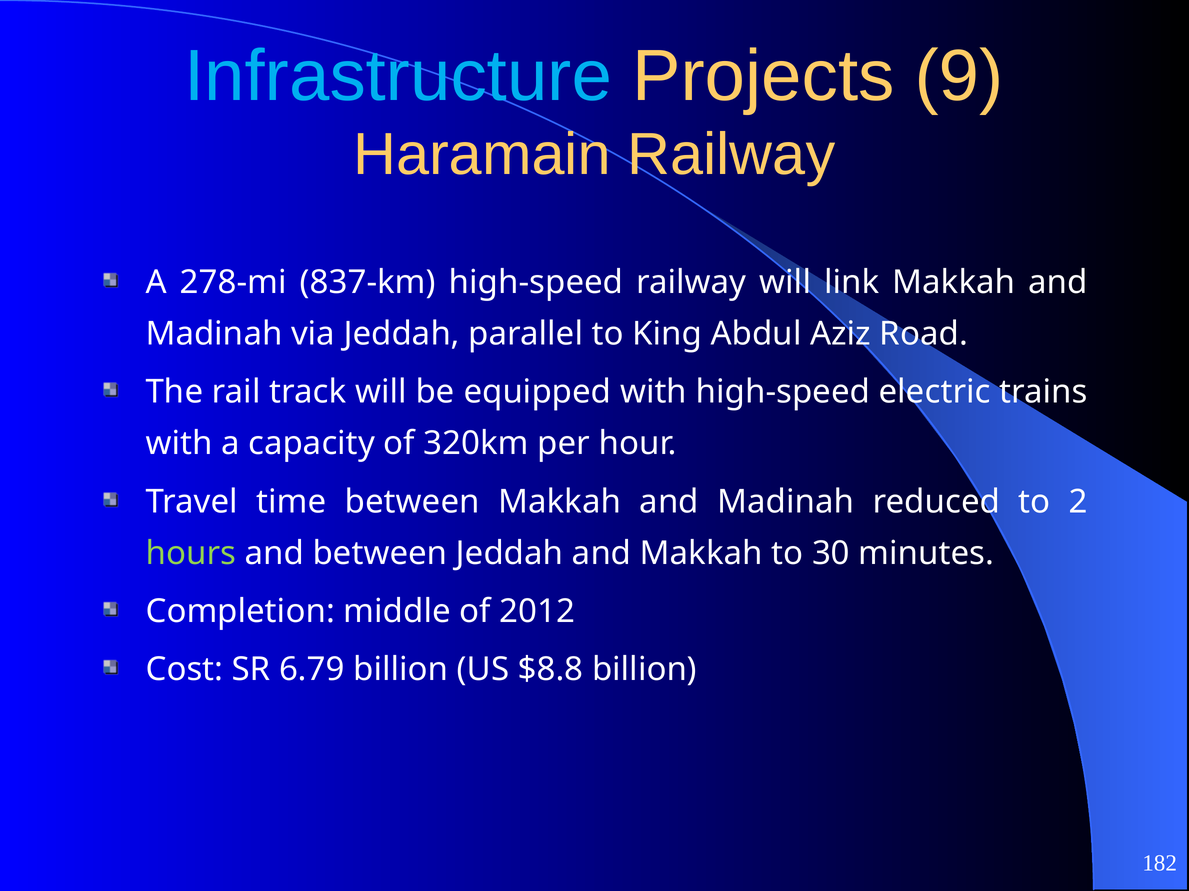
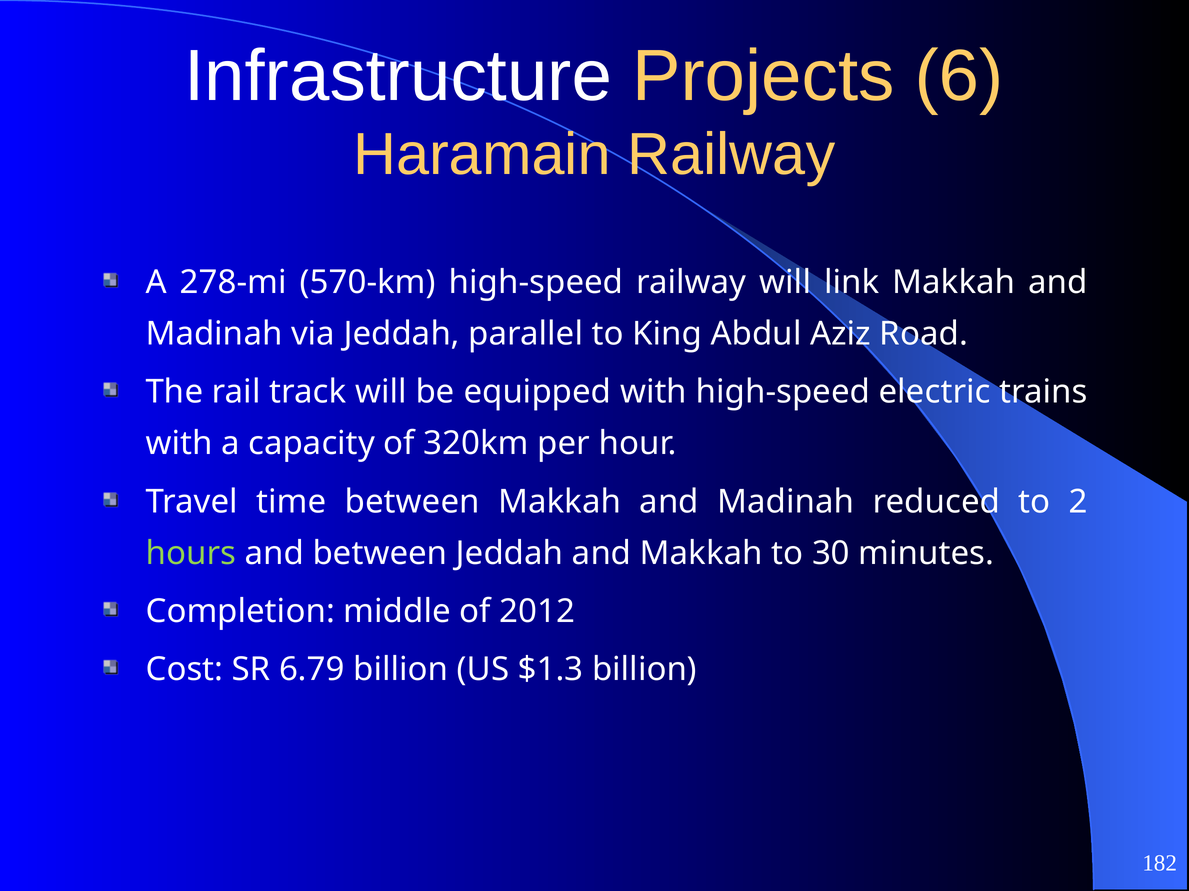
Infrastructure colour: light blue -> white
9: 9 -> 6
837-km: 837-km -> 570-km
$8.8: $8.8 -> $1.3
